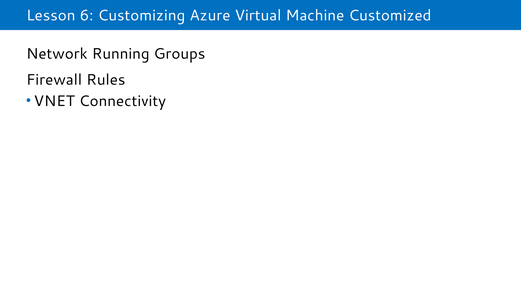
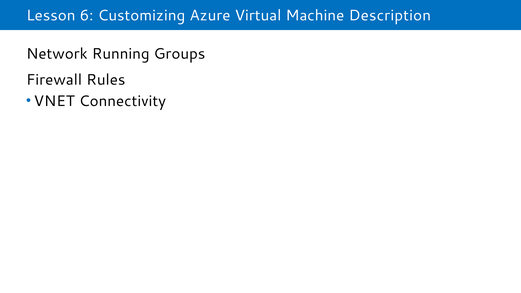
Customized: Customized -> Description
